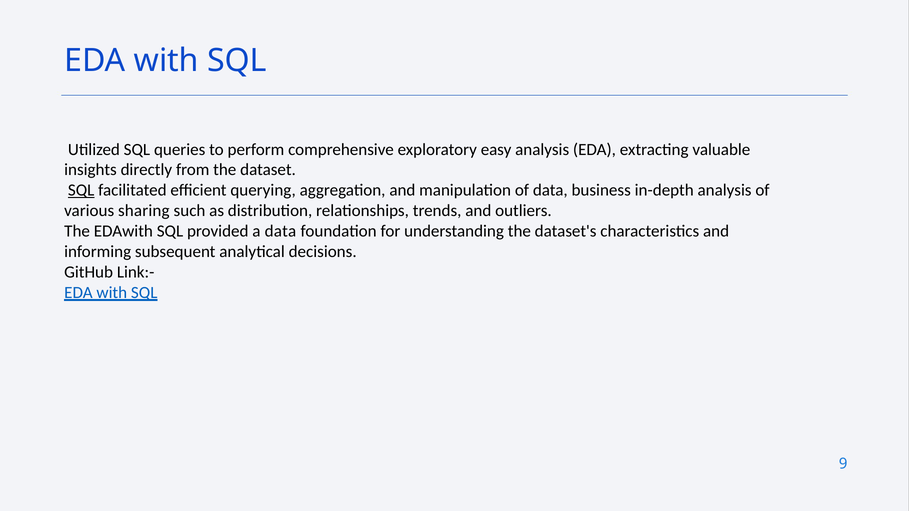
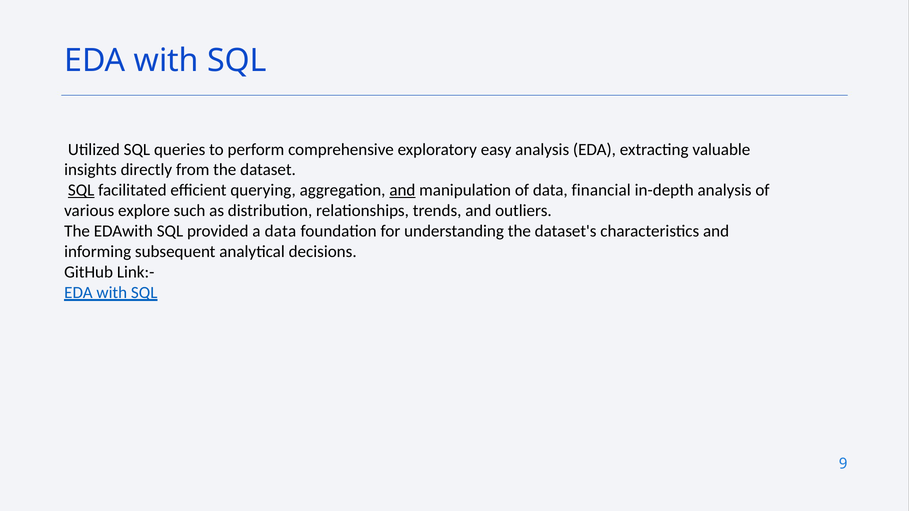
and at (402, 190) underline: none -> present
business: business -> financial
sharing: sharing -> explore
